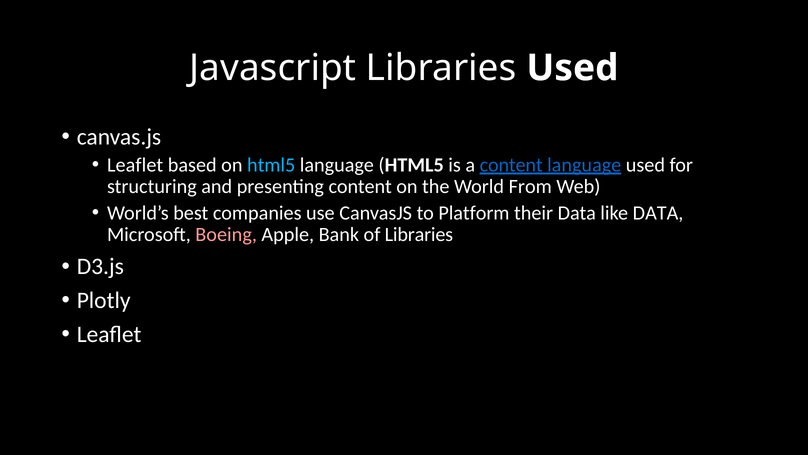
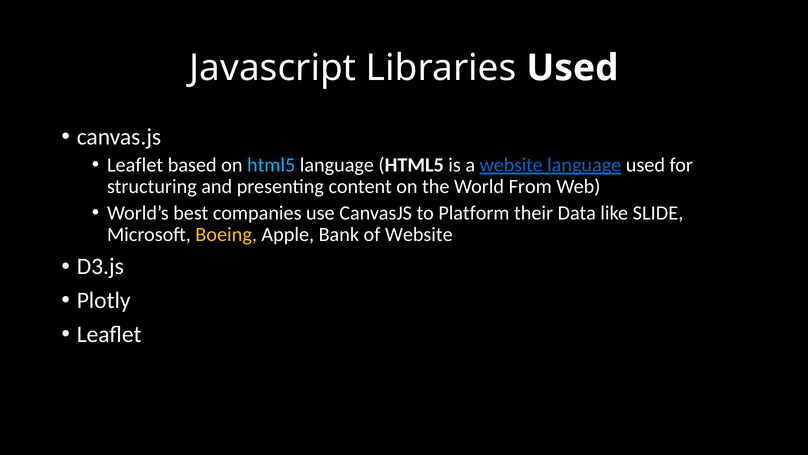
a content: content -> website
like DATA: DATA -> SLIDE
Boeing colour: pink -> yellow
of Libraries: Libraries -> Website
